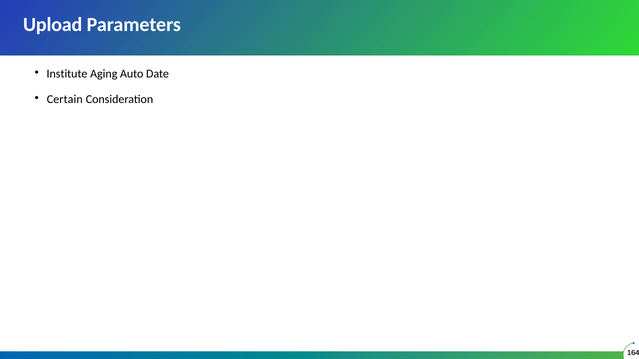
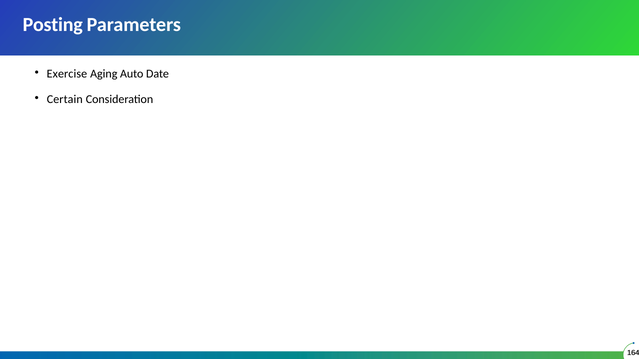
Upload: Upload -> Posting
Institute: Institute -> Exercise
